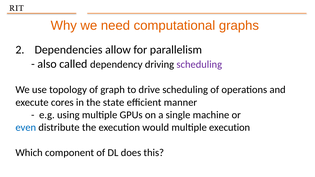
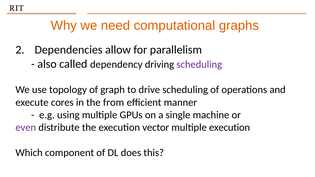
state: state -> from
even colour: blue -> purple
would: would -> vector
